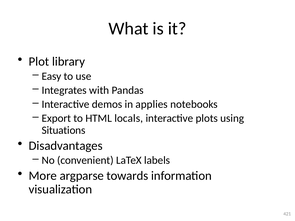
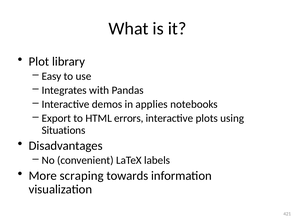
locals: locals -> errors
argparse: argparse -> scraping
